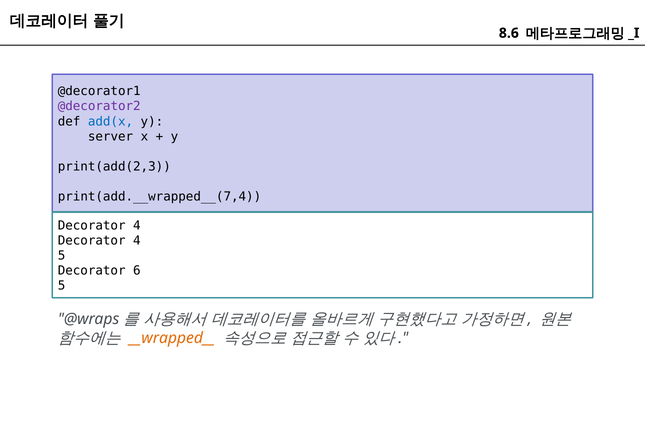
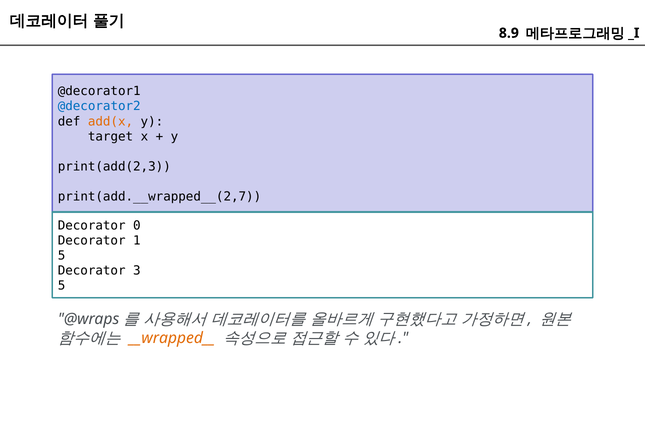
8.6: 8.6 -> 8.9
@decorator2 colour: purple -> blue
add(x colour: blue -> orange
server: server -> target
print(add.__wrapped__(7,4: print(add.__wrapped__(7,4 -> print(add.__wrapped__(2,7
4 at (137, 225): 4 -> 0
4 at (137, 240): 4 -> 1
6: 6 -> 3
